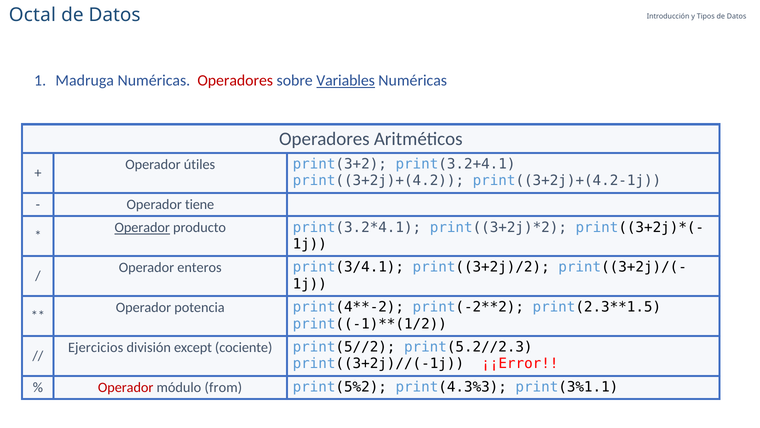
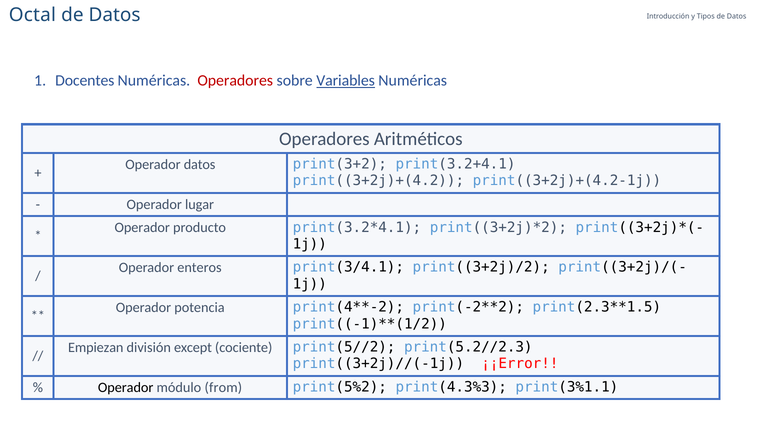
Madruga: Madruga -> Docentes
Operador útiles: útiles -> datos
tiene: tiene -> lugar
Operador at (142, 227) underline: present -> none
Ejercicios: Ejercicios -> Empiezan
Operador at (126, 387) colour: red -> black
